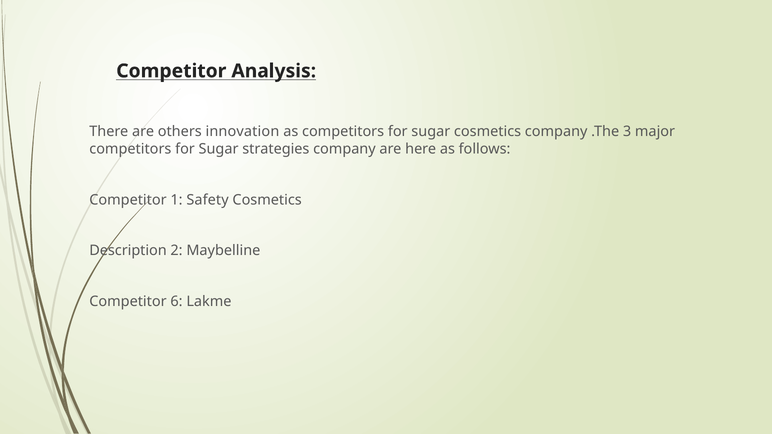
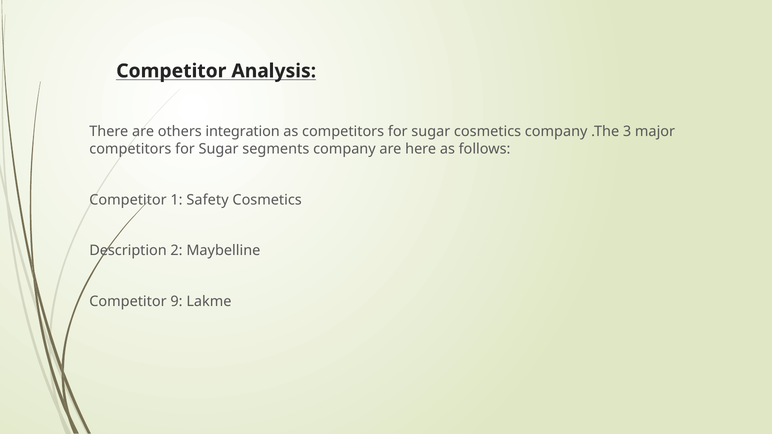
innovation: innovation -> integration
strategies: strategies -> segments
6: 6 -> 9
